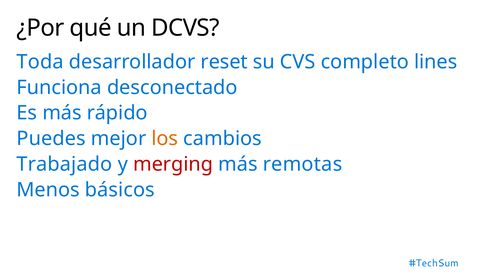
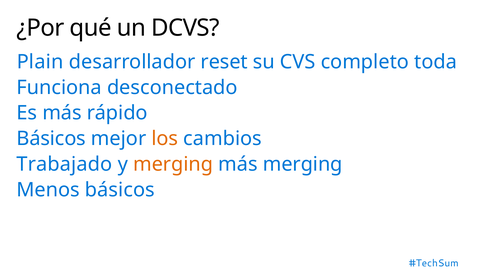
Toda: Toda -> Plain
lines: lines -> toda
Puedes at (51, 139): Puedes -> Básicos
merging at (173, 164) colour: red -> orange
más remotas: remotas -> merging
